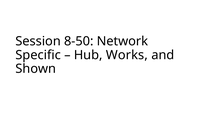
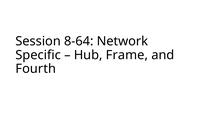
8-50: 8-50 -> 8-64
Works: Works -> Frame
Shown: Shown -> Fourth
